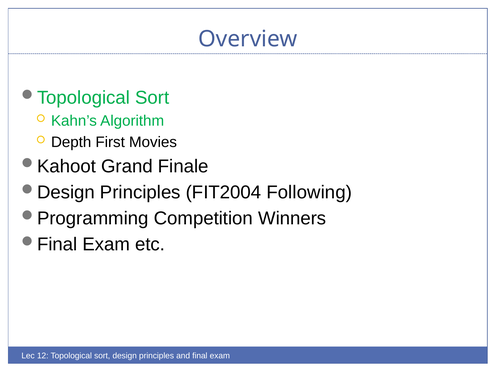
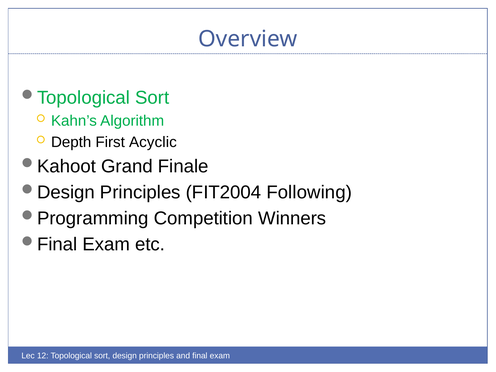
Movies: Movies -> Acyclic
